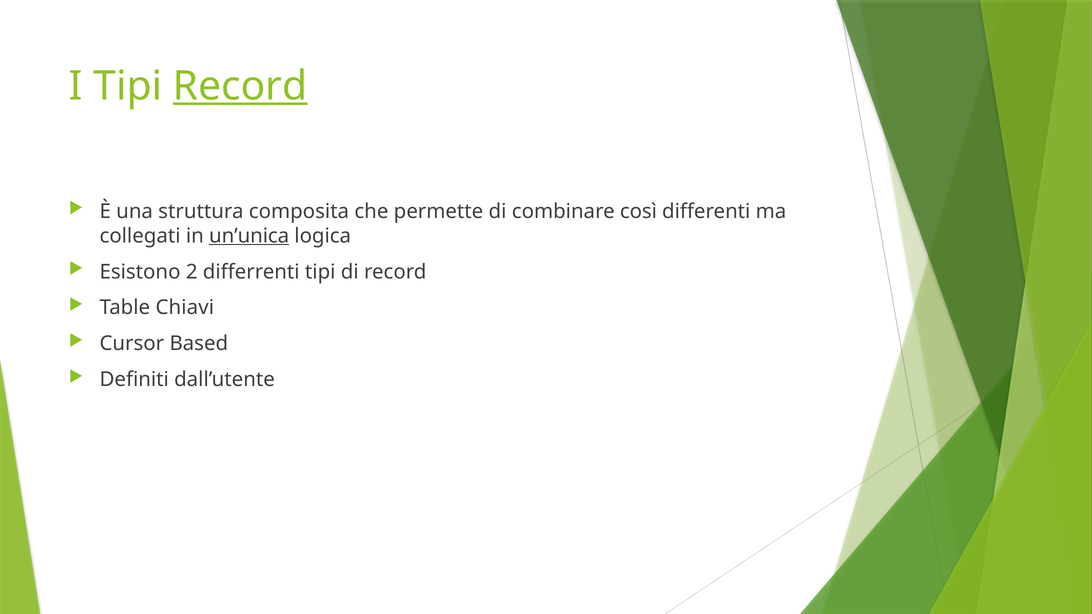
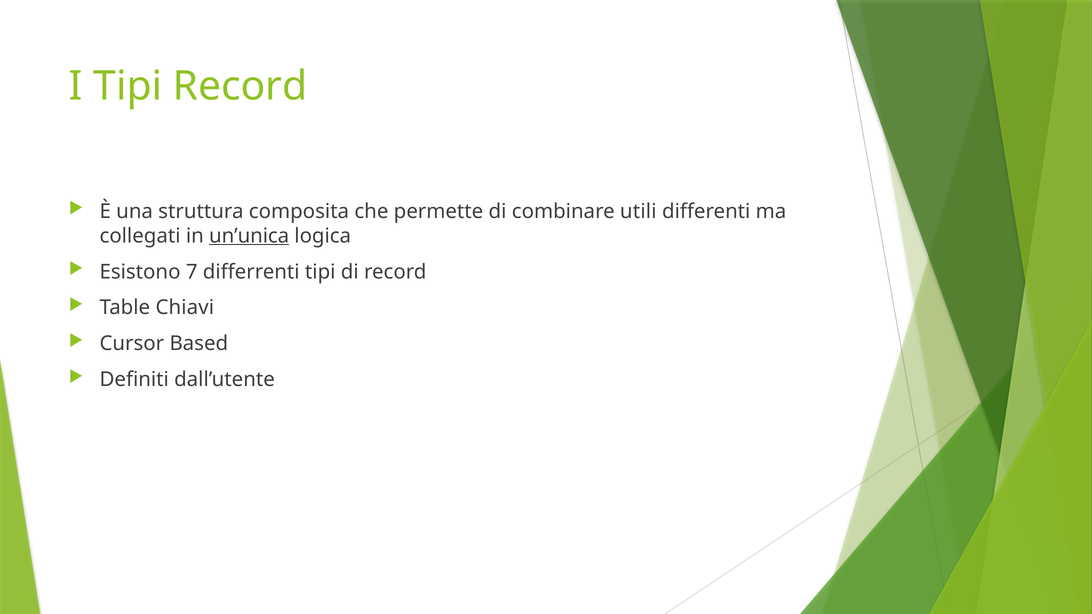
Record at (240, 86) underline: present -> none
così: così -> utili
2: 2 -> 7
